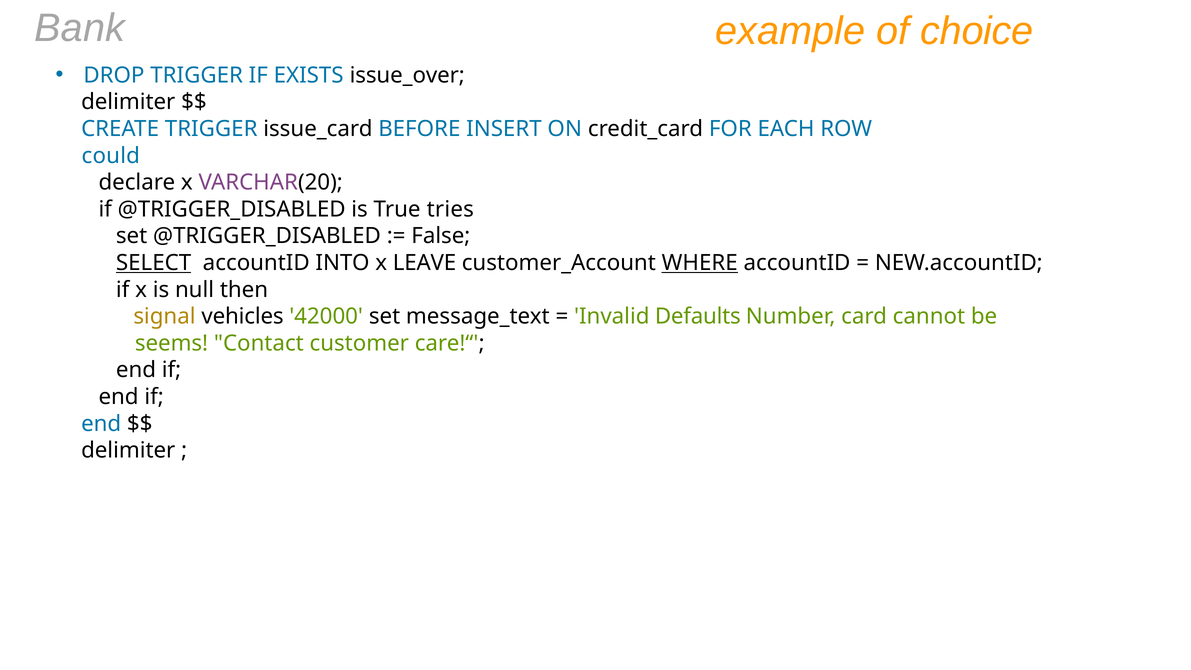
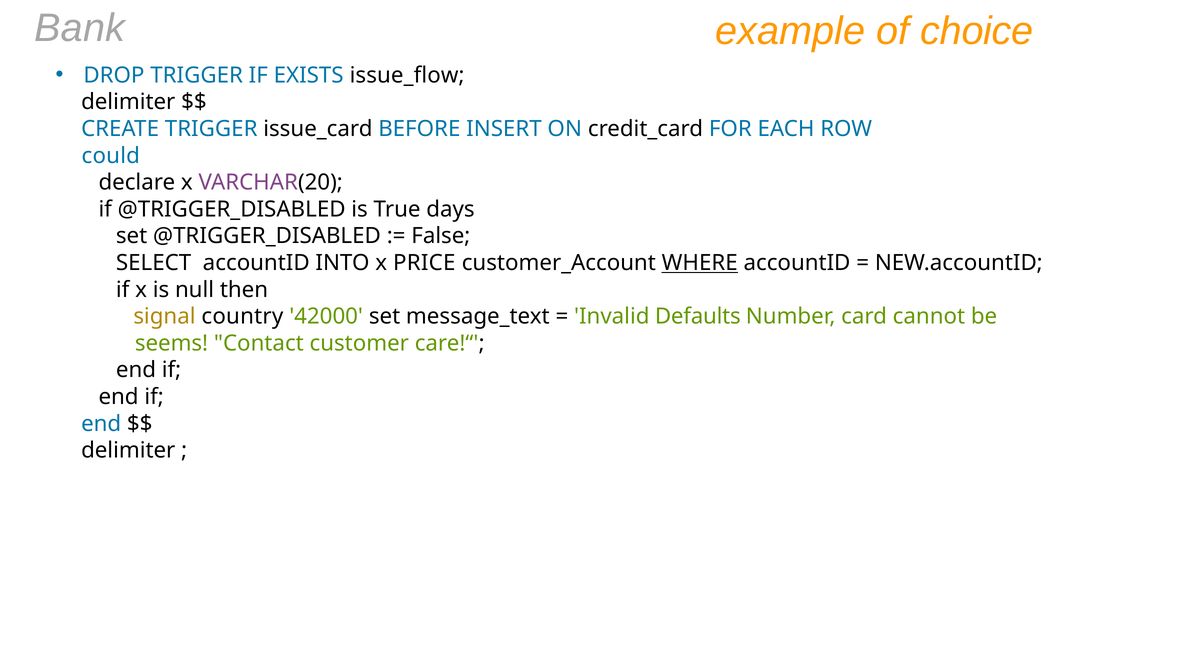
issue_over: issue_over -> issue_flow
tries: tries -> days
SELECT underline: present -> none
LEAVE: LEAVE -> PRICE
vehicles: vehicles -> country
